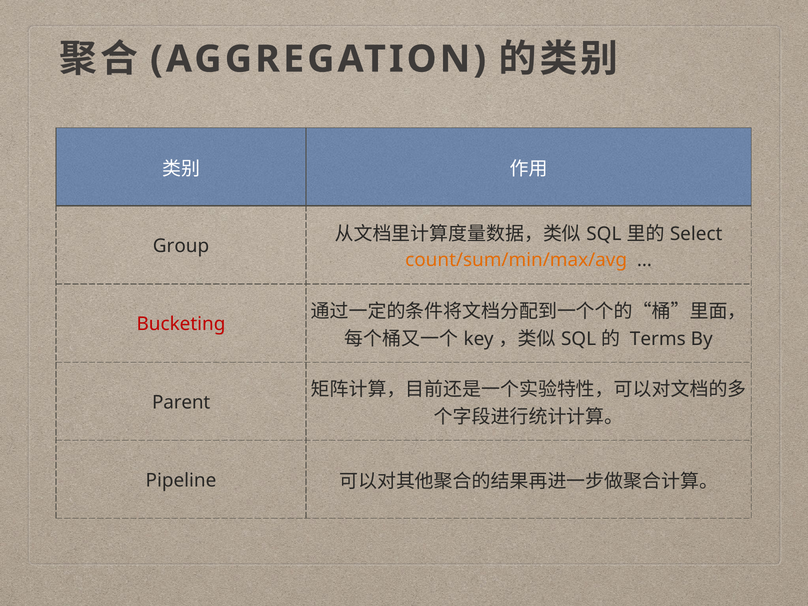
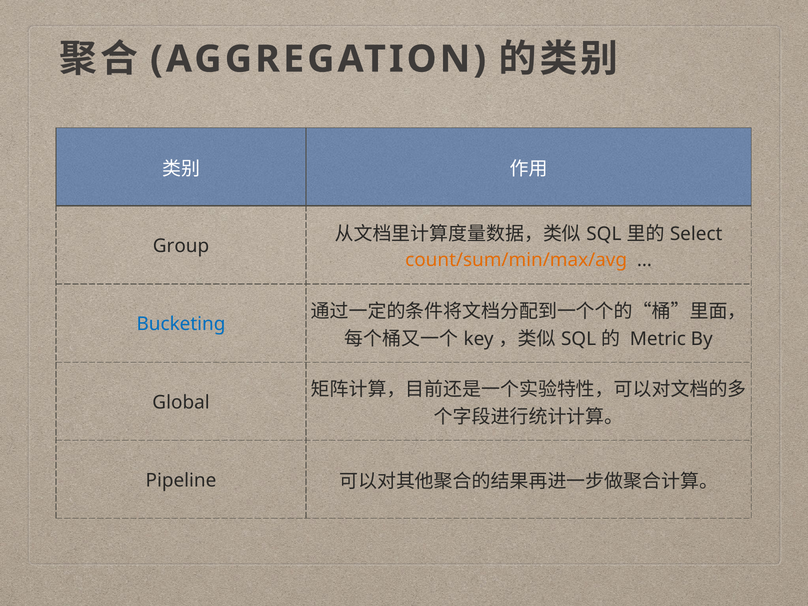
Bucketing colour: red -> blue
Terms: Terms -> Metric
Parent: Parent -> Global
